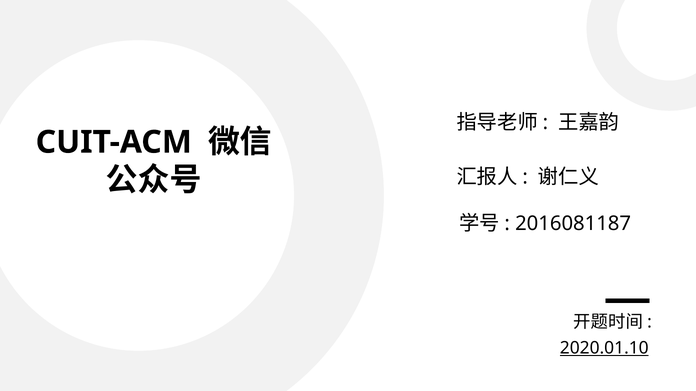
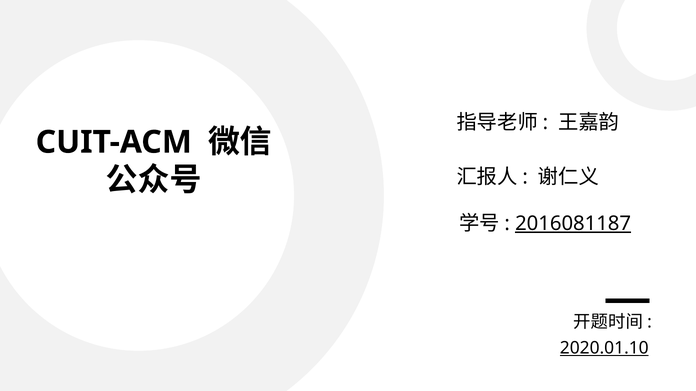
2016081187 underline: none -> present
